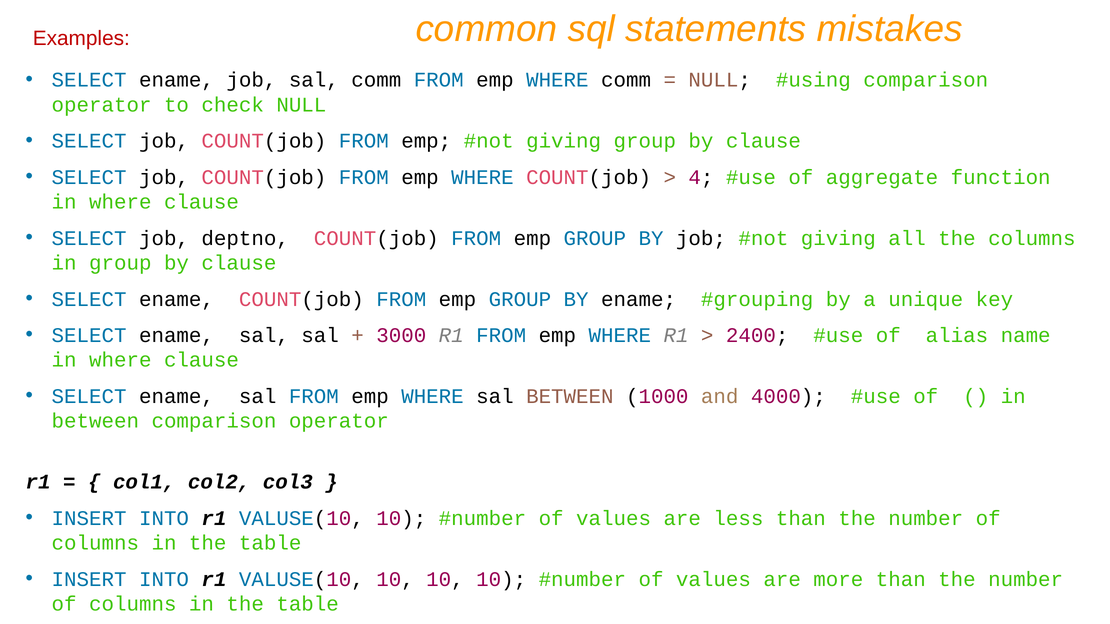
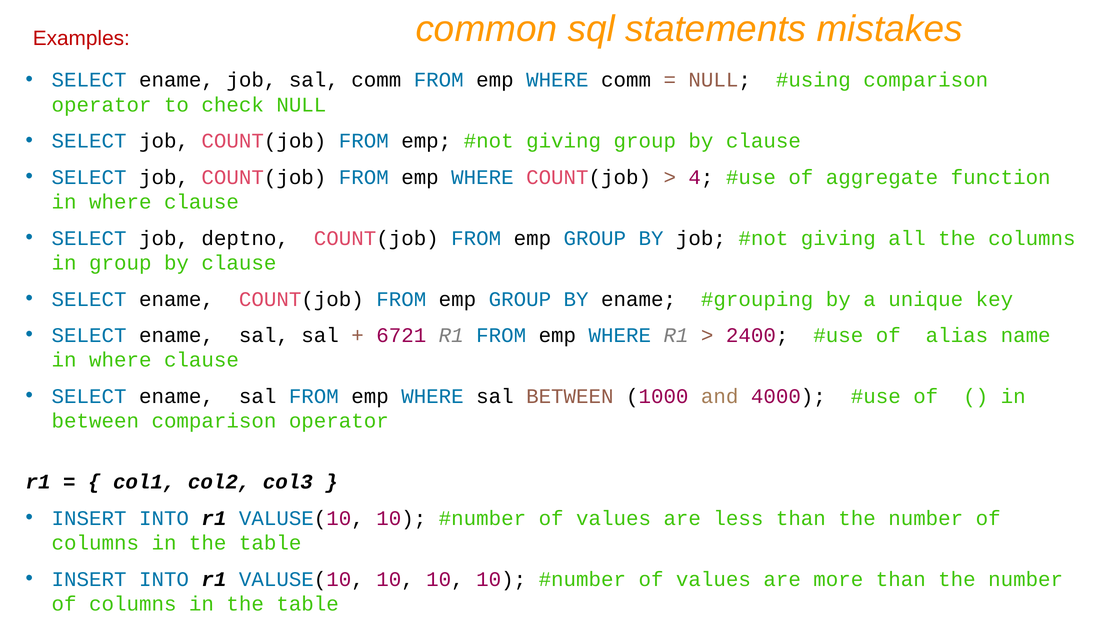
3000: 3000 -> 6721
